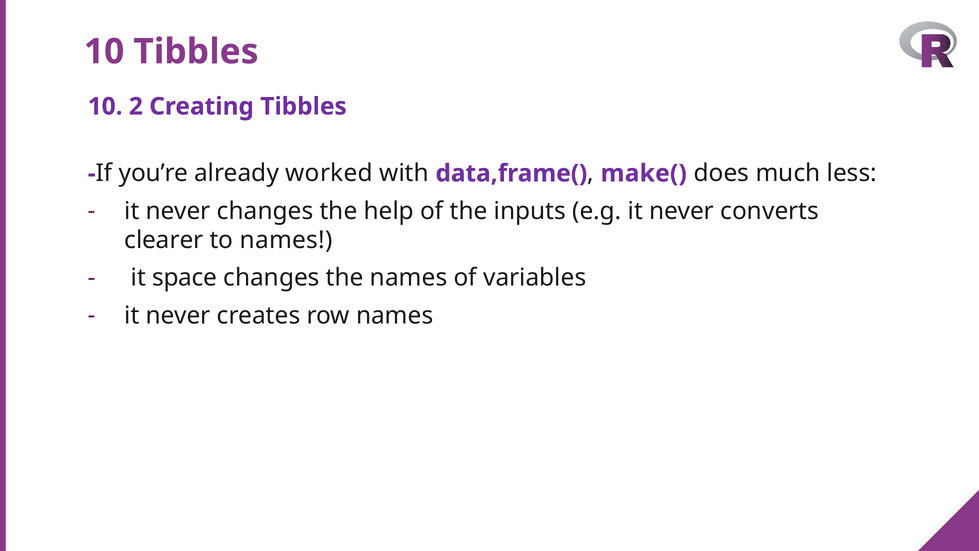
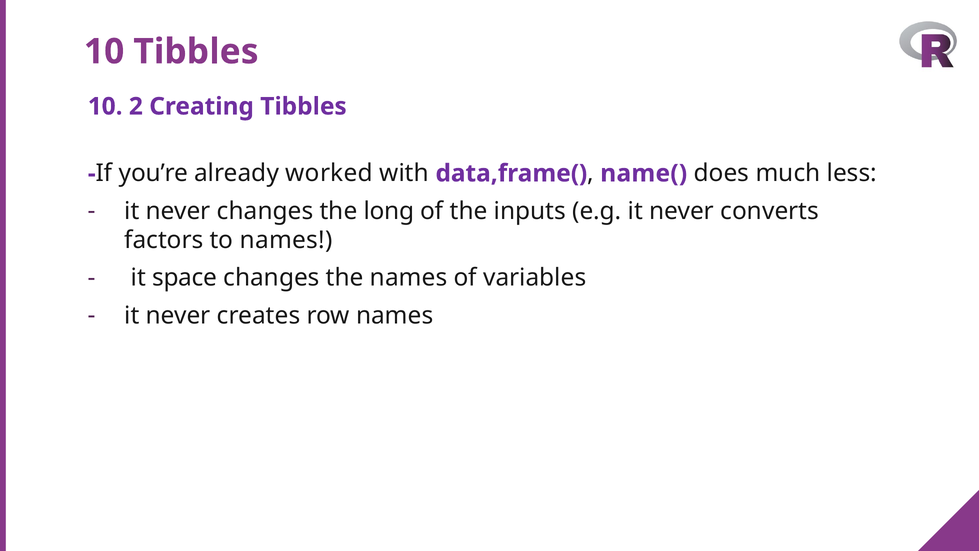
make(: make( -> name(
help: help -> long
clearer: clearer -> factors
